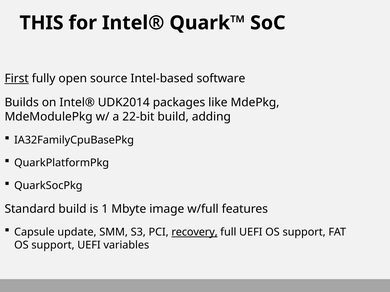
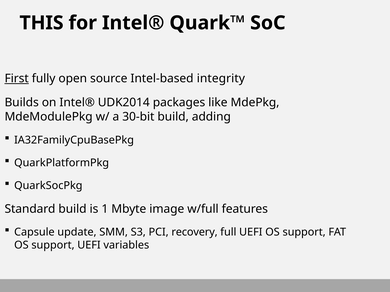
software: software -> integrity
22-bit: 22-bit -> 30-bit
recovery underline: present -> none
